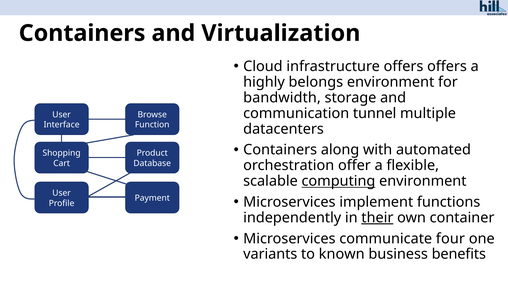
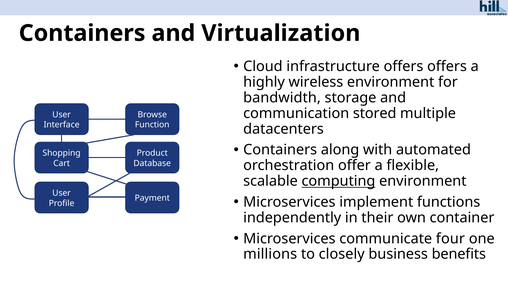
belongs: belongs -> wireless
tunnel: tunnel -> stored
their underline: present -> none
variants: variants -> millions
known: known -> closely
